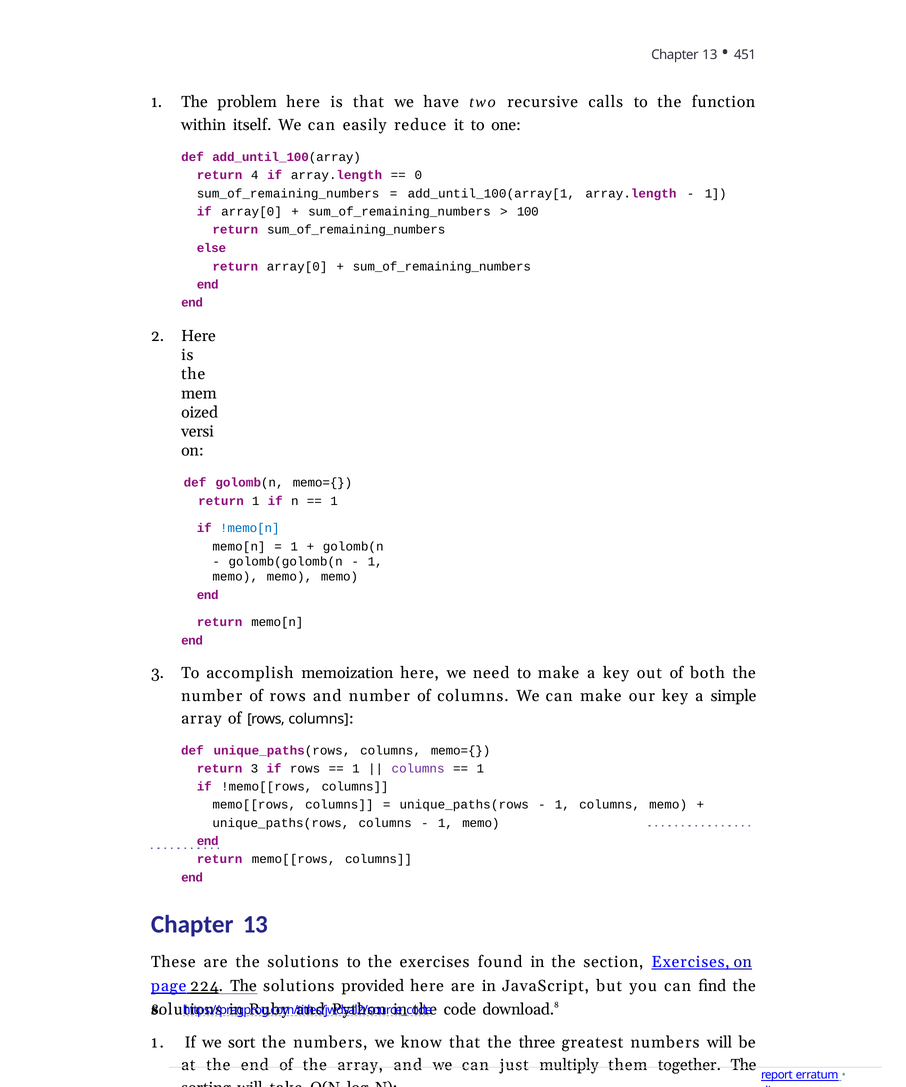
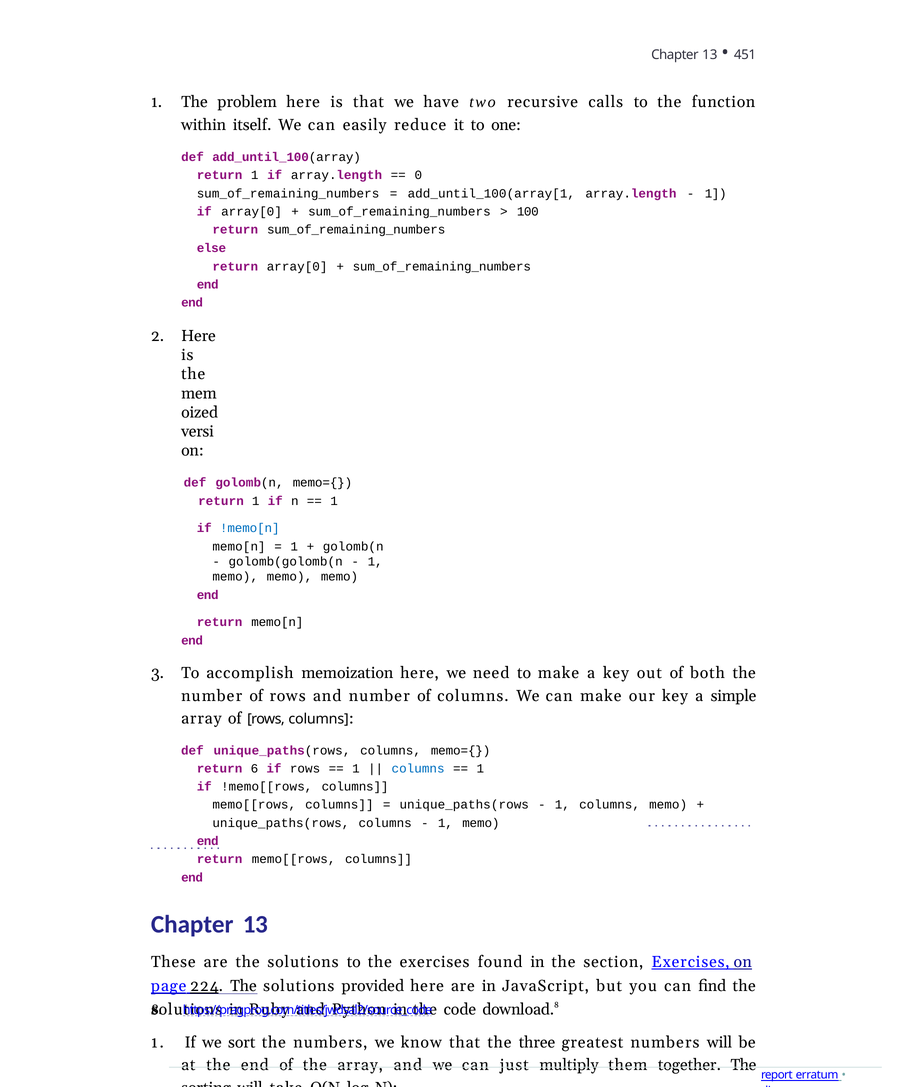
4 at (255, 175): 4 -> 1
return 3: 3 -> 6
columns at (418, 769) colour: purple -> blue
